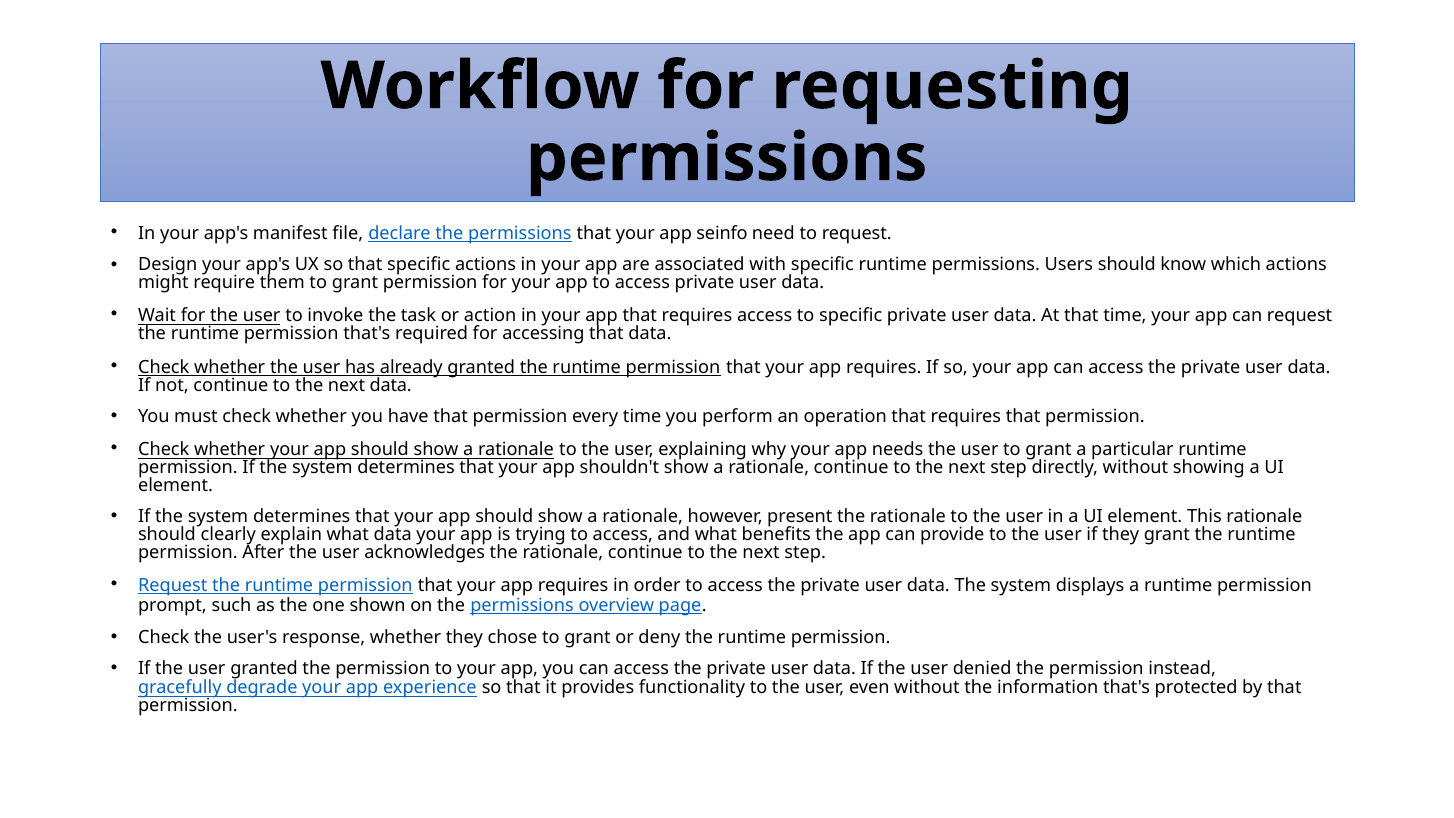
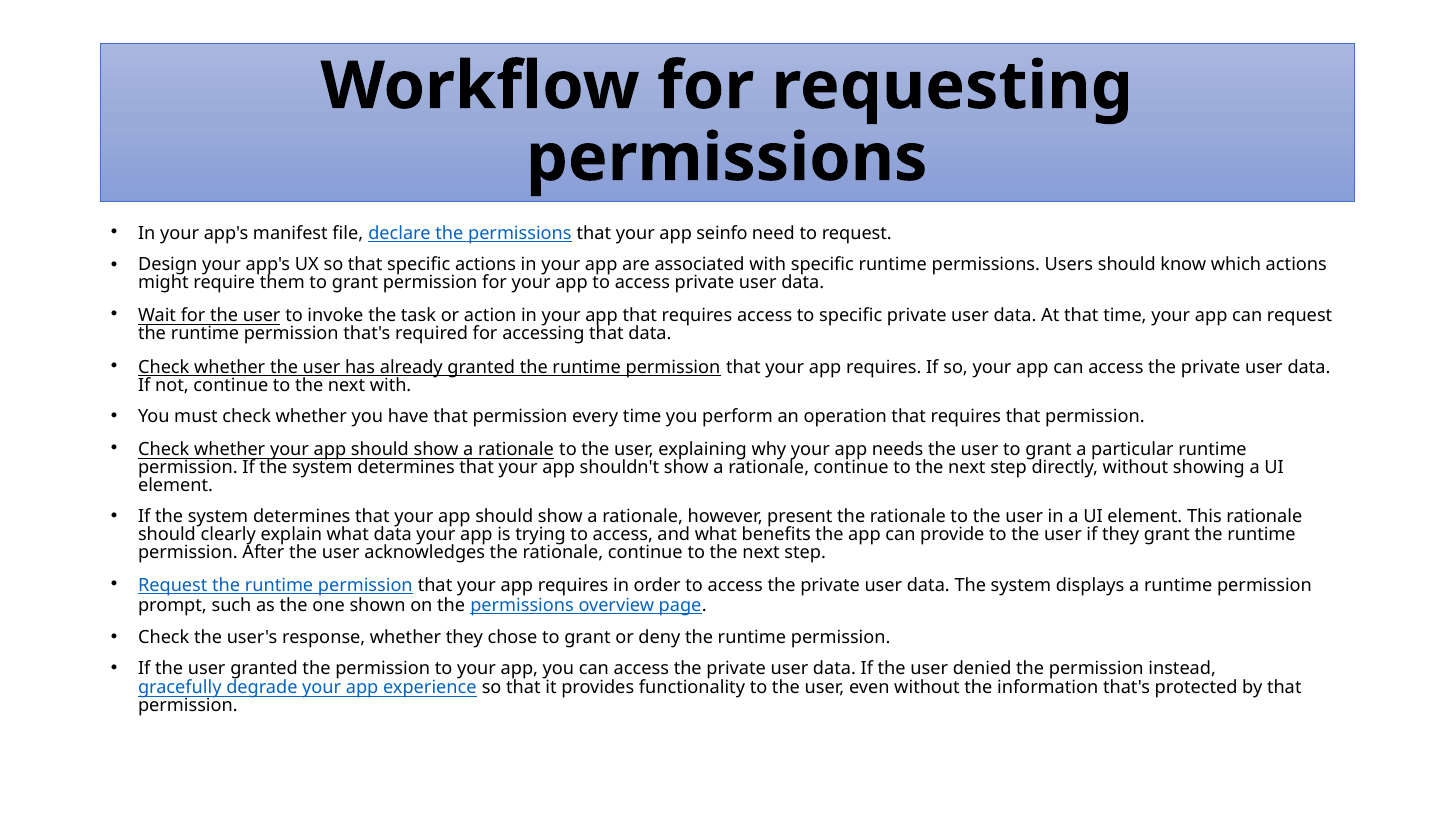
next data: data -> with
